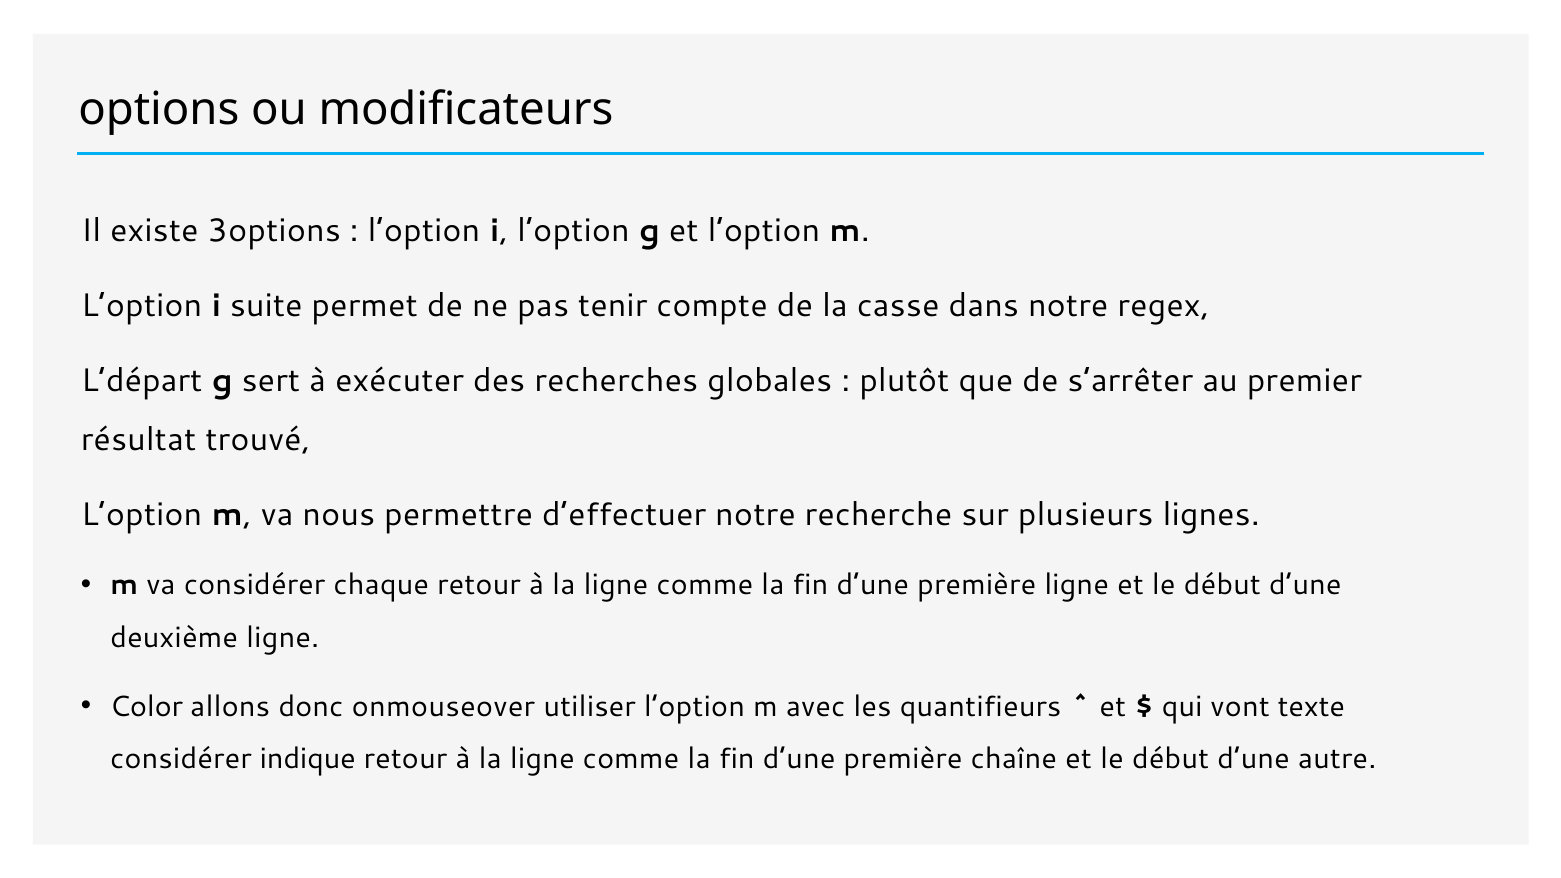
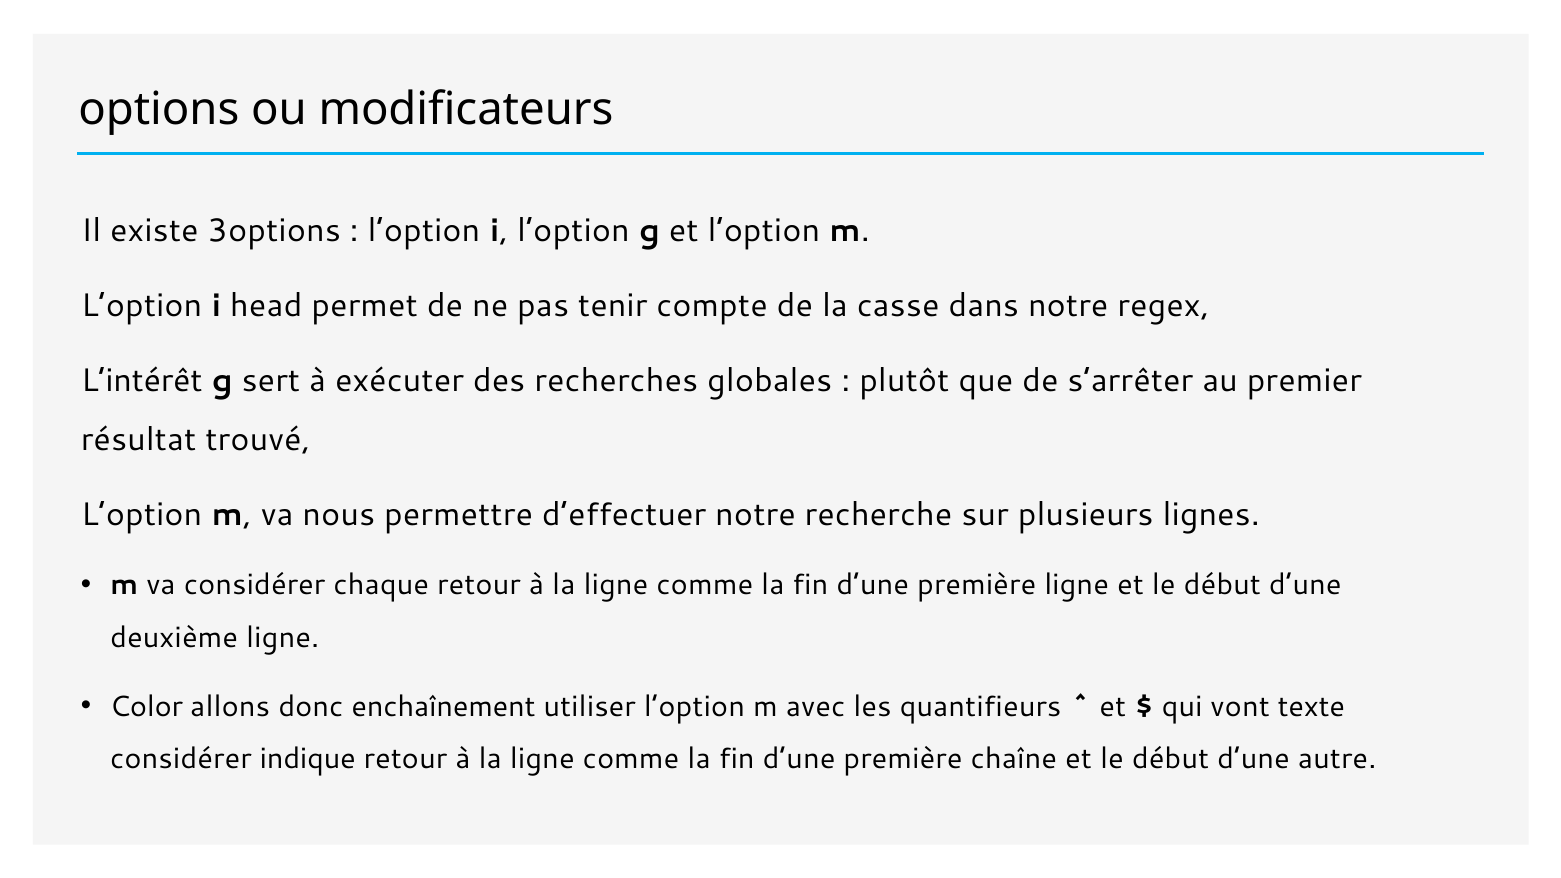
suite: suite -> head
L’départ: L’départ -> L’intérêt
onmouseover: onmouseover -> enchaînement
